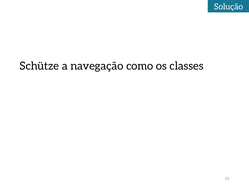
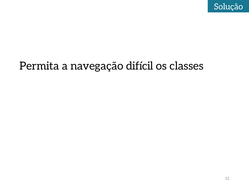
Schütze: Schütze -> Permita
como: como -> difícil
